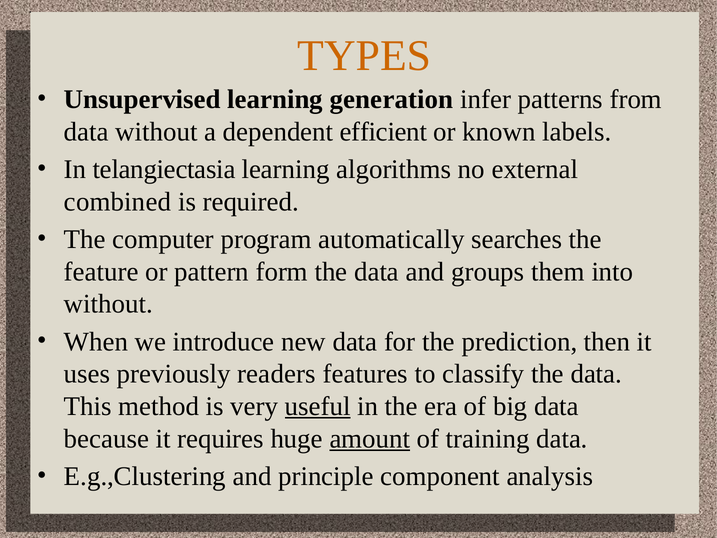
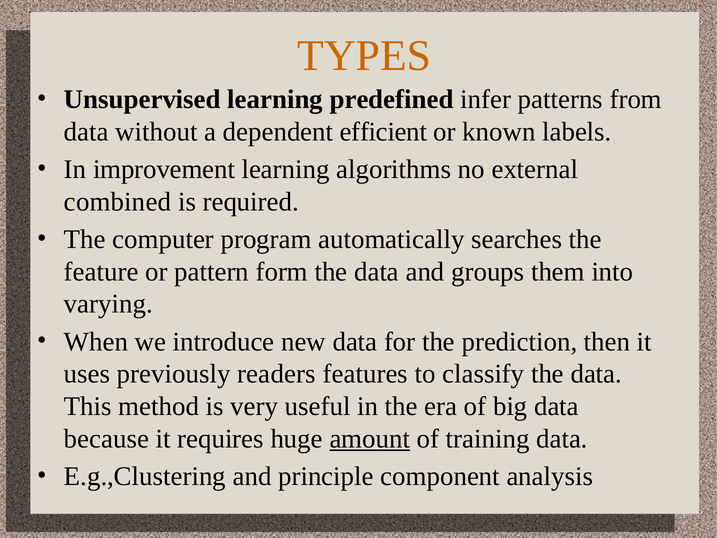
generation: generation -> predefined
telangiectasia: telangiectasia -> improvement
without at (108, 304): without -> varying
useful underline: present -> none
